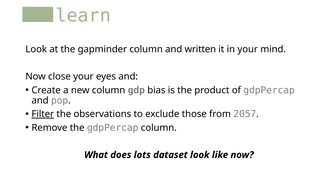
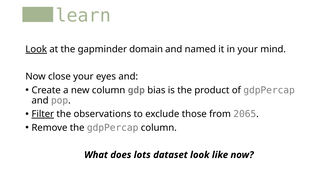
Look at (36, 49) underline: none -> present
gapminder column: column -> domain
written: written -> named
2057: 2057 -> 2065
